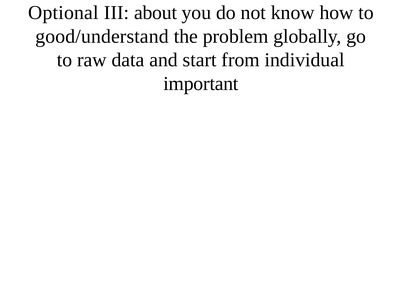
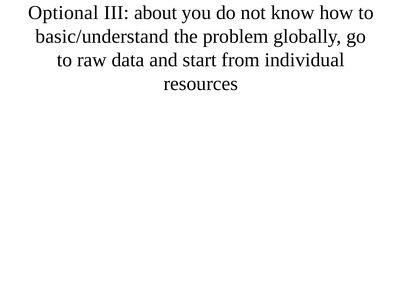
good/understand: good/understand -> basic/understand
important: important -> resources
